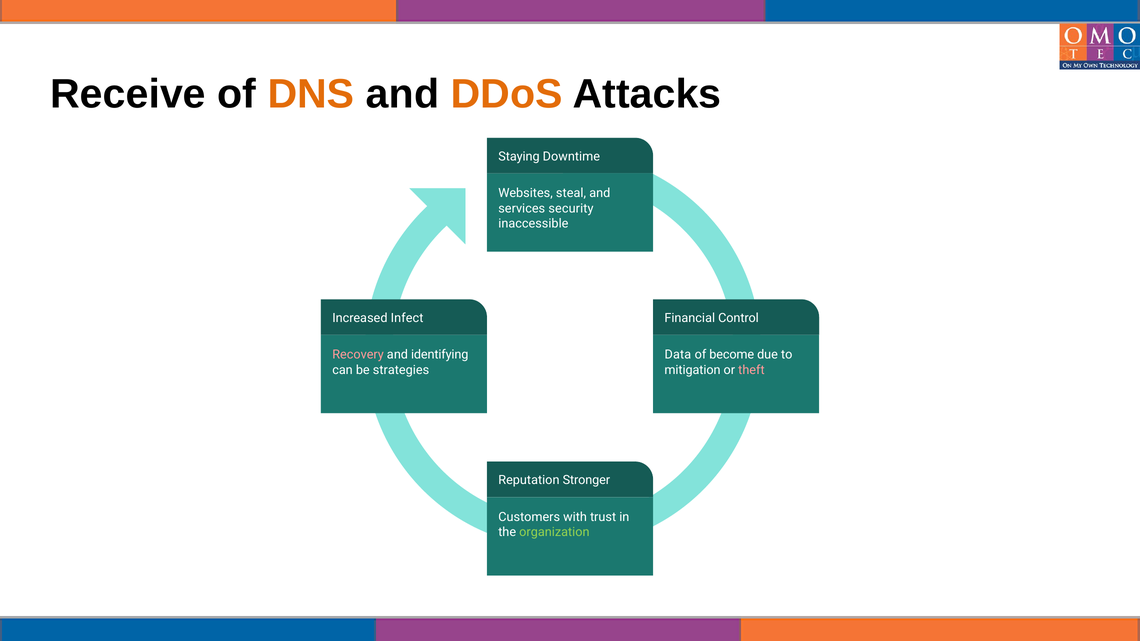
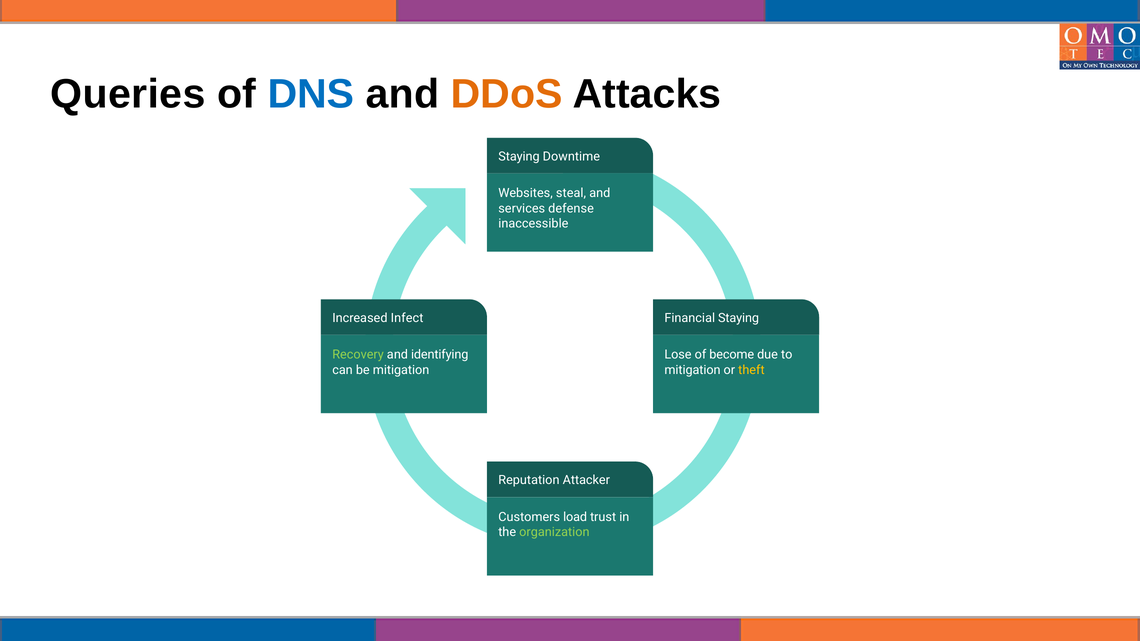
Receive: Receive -> Queries
DNS colour: orange -> blue
security: security -> defense
Financial Control: Control -> Staying
Recovery colour: pink -> light green
Data: Data -> Lose
be strategies: strategies -> mitigation
theft colour: pink -> yellow
Stronger: Stronger -> Attacker
with: with -> load
